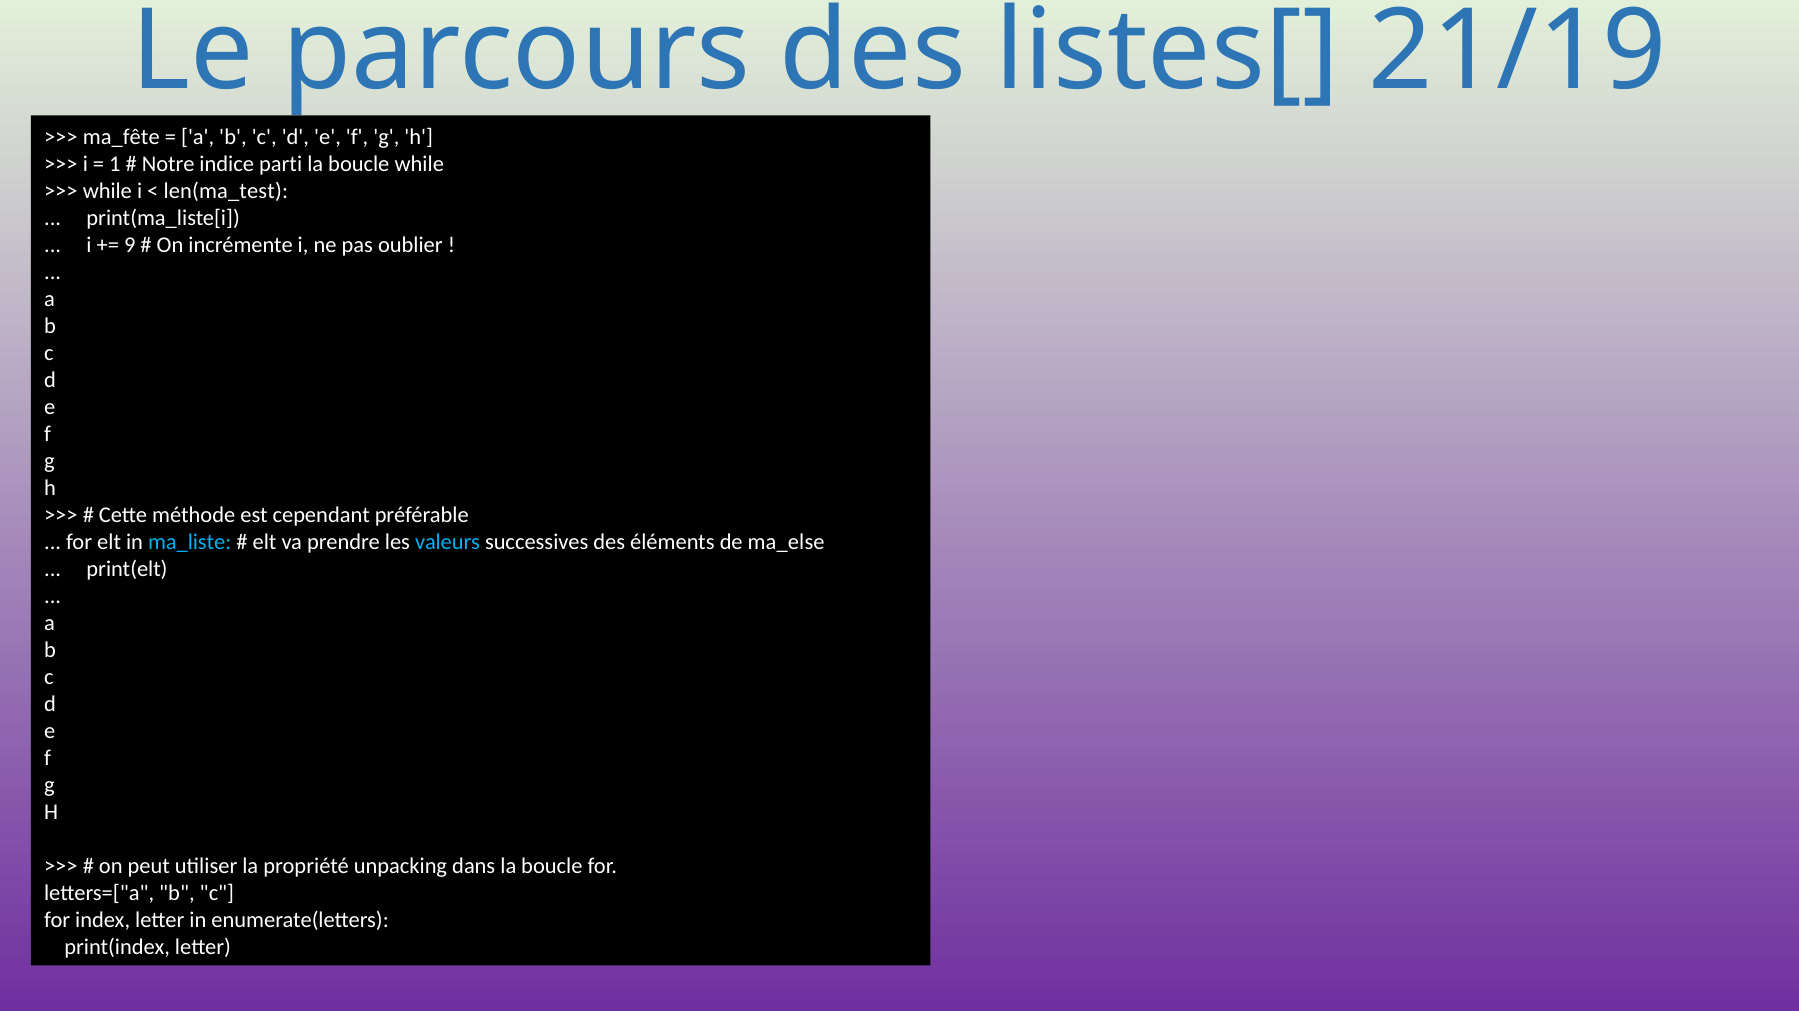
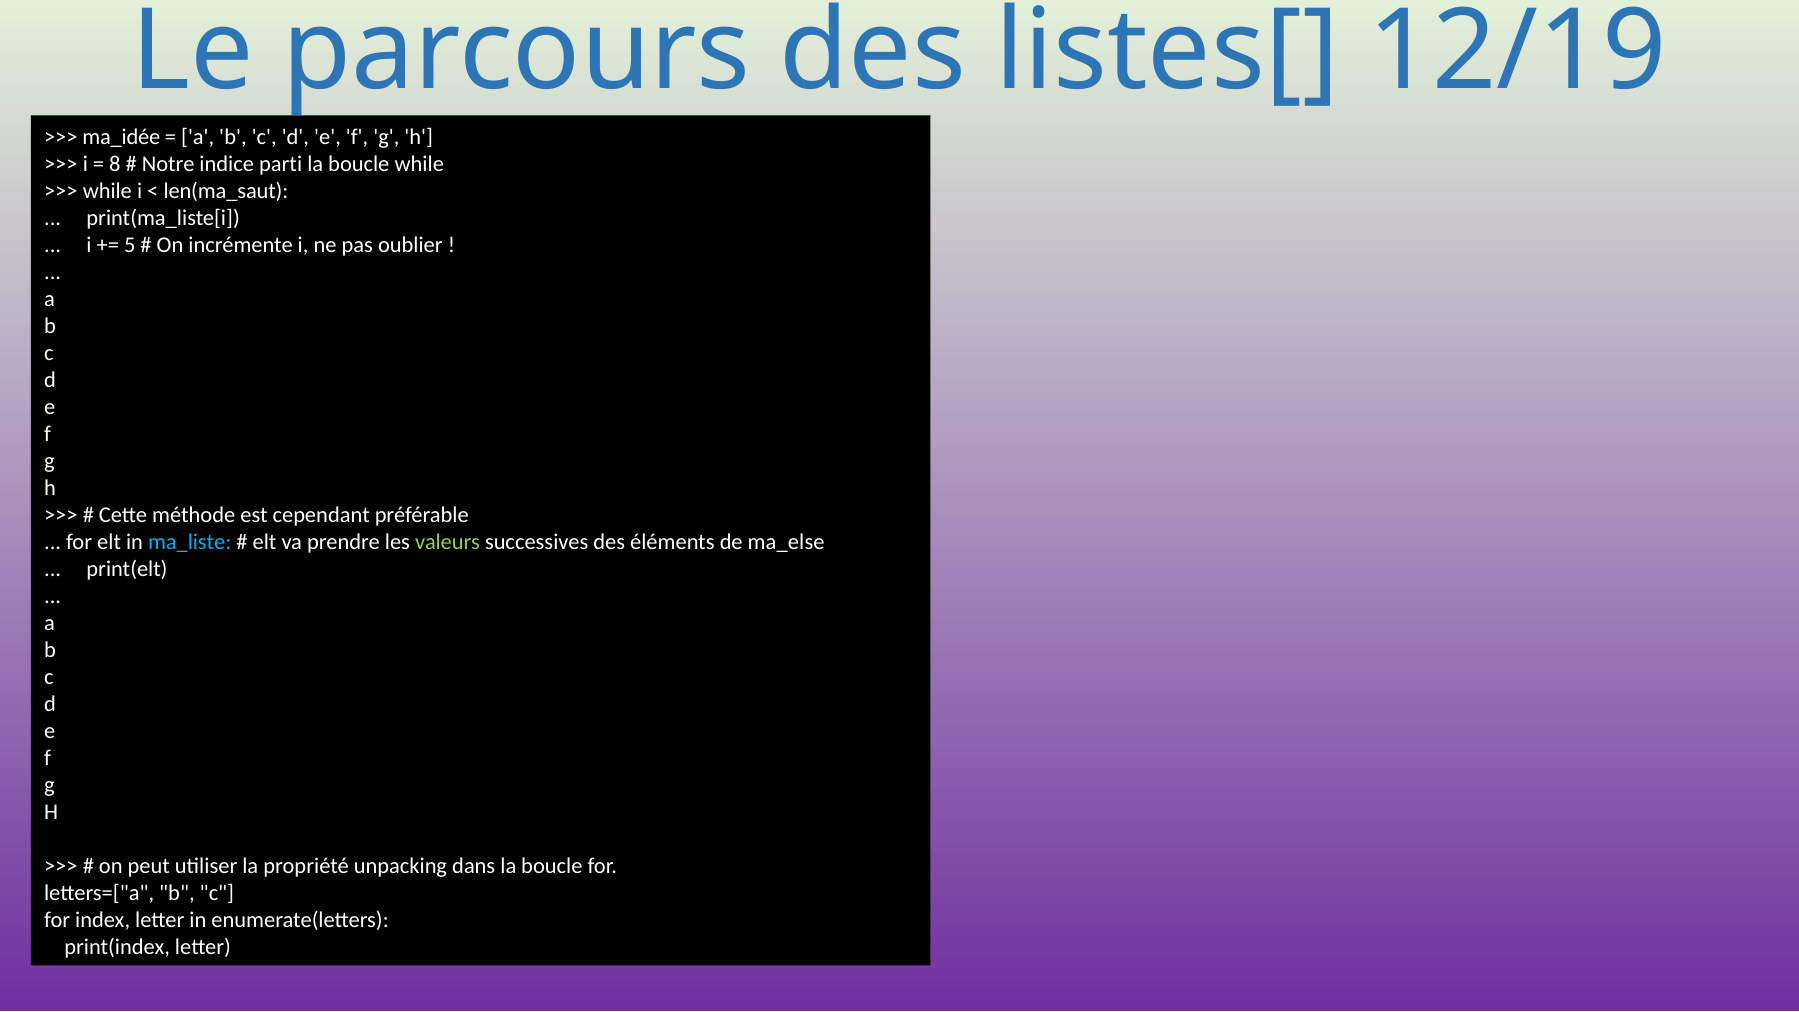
21/19: 21/19 -> 12/19
ma_fête: ma_fête -> ma_idée
1: 1 -> 8
len(ma_test: len(ma_test -> len(ma_saut
9: 9 -> 5
valeurs colour: light blue -> light green
